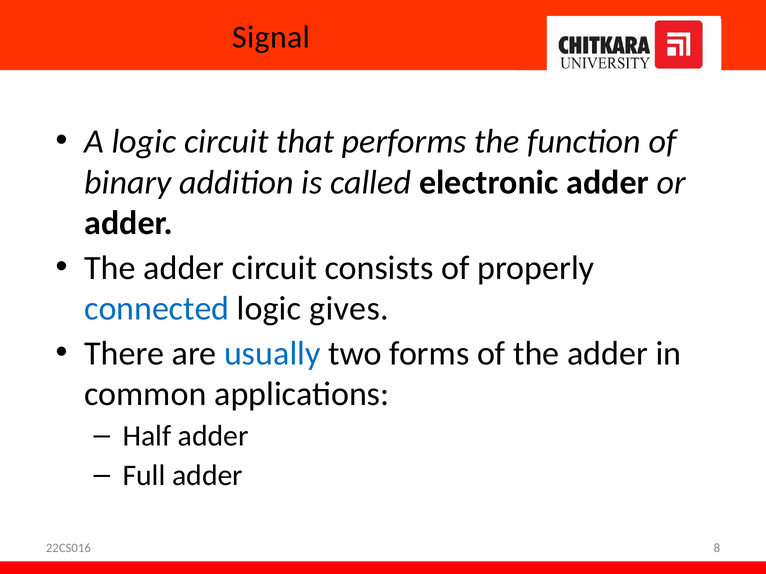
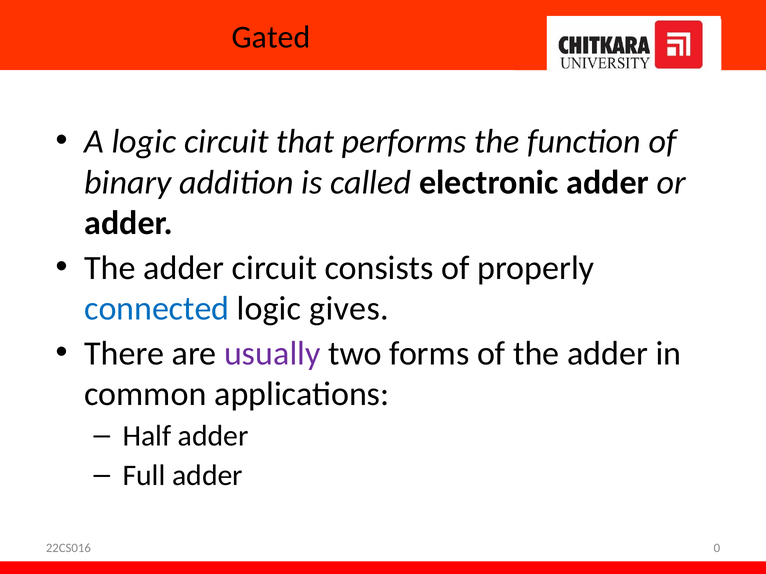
Signal: Signal -> Gated
usually colour: blue -> purple
8: 8 -> 0
